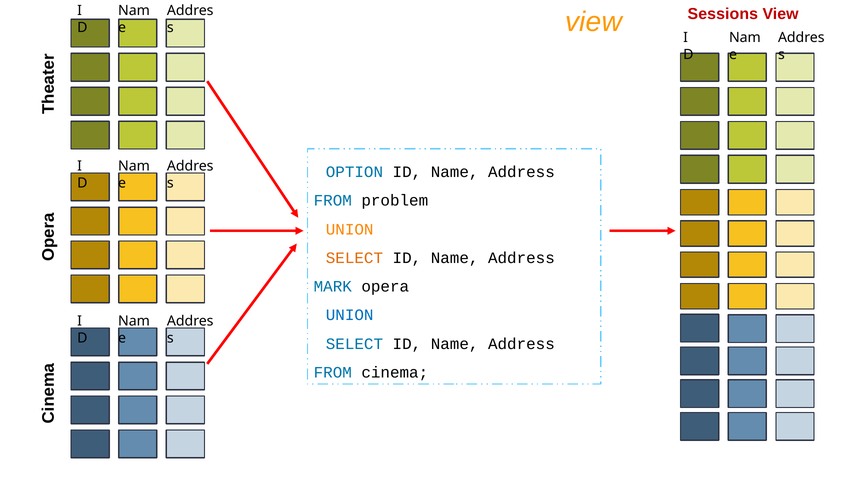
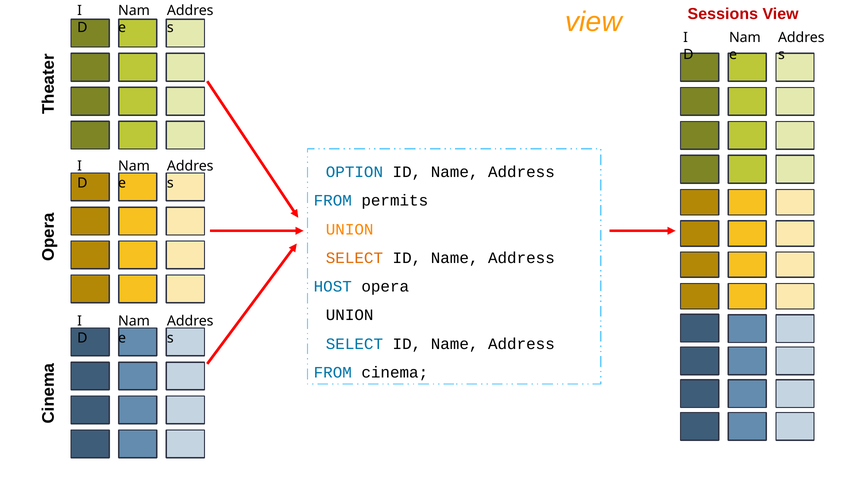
problem: problem -> permits
MARK: MARK -> HOST
UNION at (350, 315) colour: blue -> black
